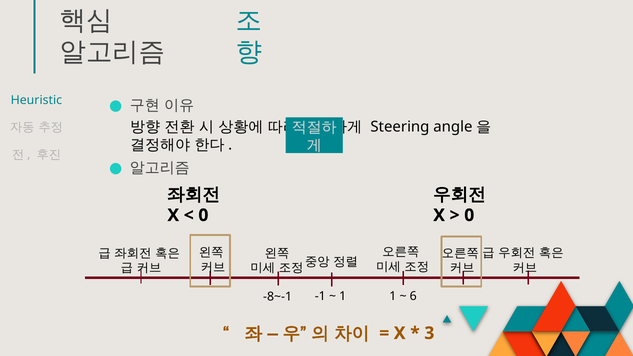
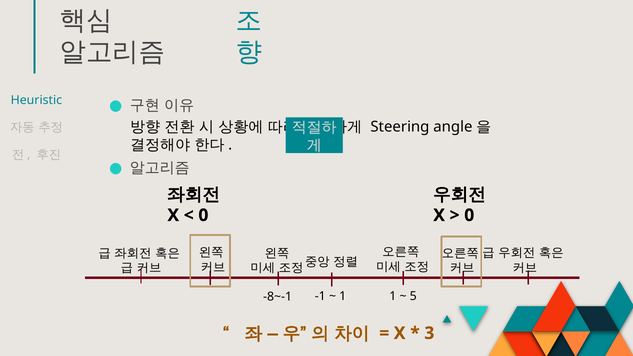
6: 6 -> 5
